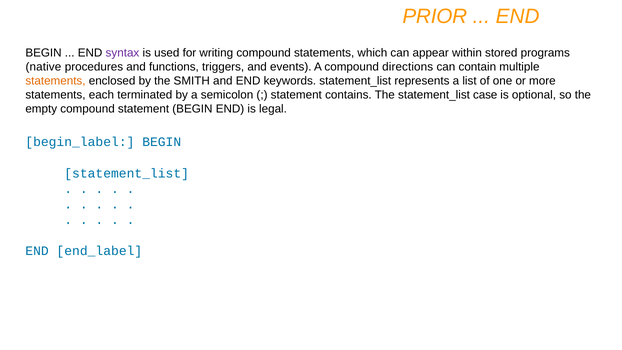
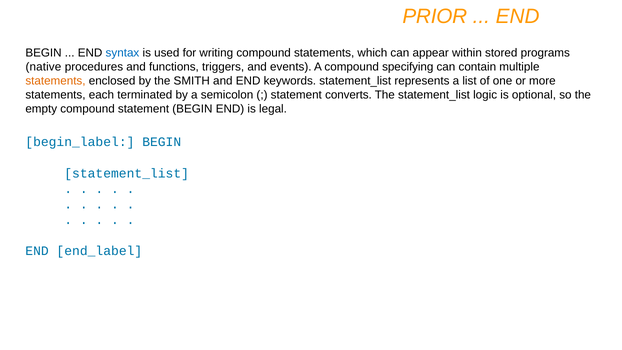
syntax colour: purple -> blue
directions: directions -> specifying
contains: contains -> converts
case: case -> logic
